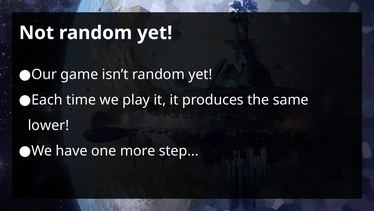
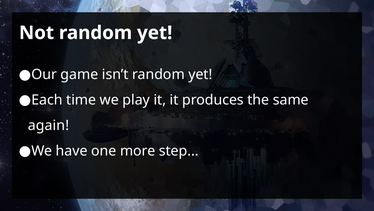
lower: lower -> again
